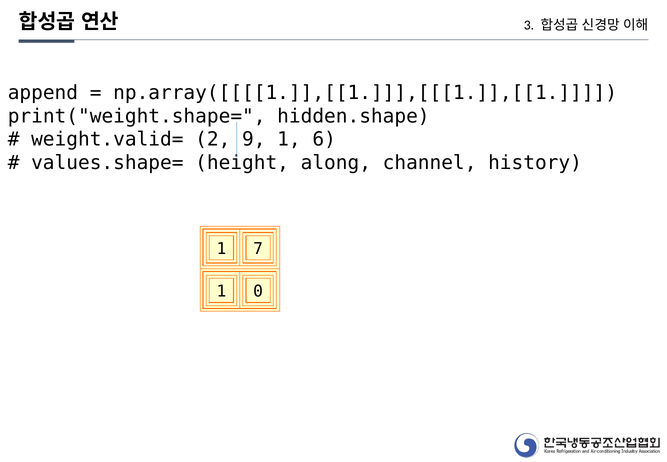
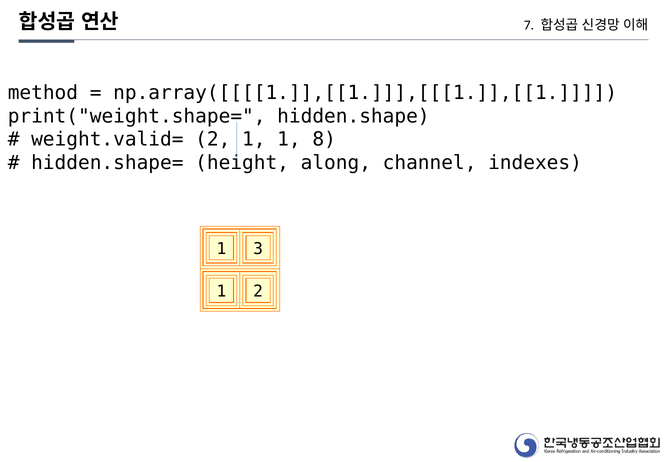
3: 3 -> 7
append: append -> method
2 9: 9 -> 1
6: 6 -> 8
values.shape=: values.shape= -> hidden.shape=
history: history -> indexes
7: 7 -> 3
1 0: 0 -> 2
